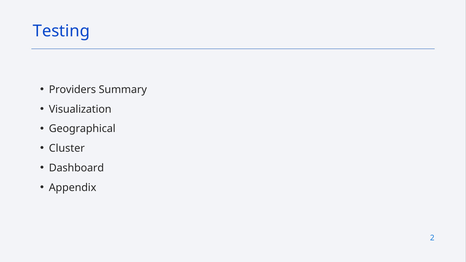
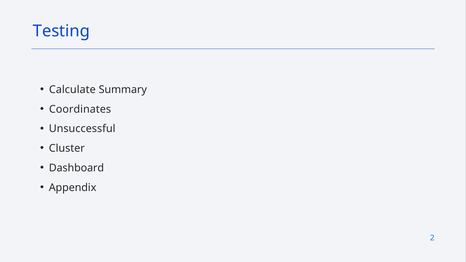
Providers: Providers -> Calculate
Visualization: Visualization -> Coordinates
Geographical: Geographical -> Unsuccessful
